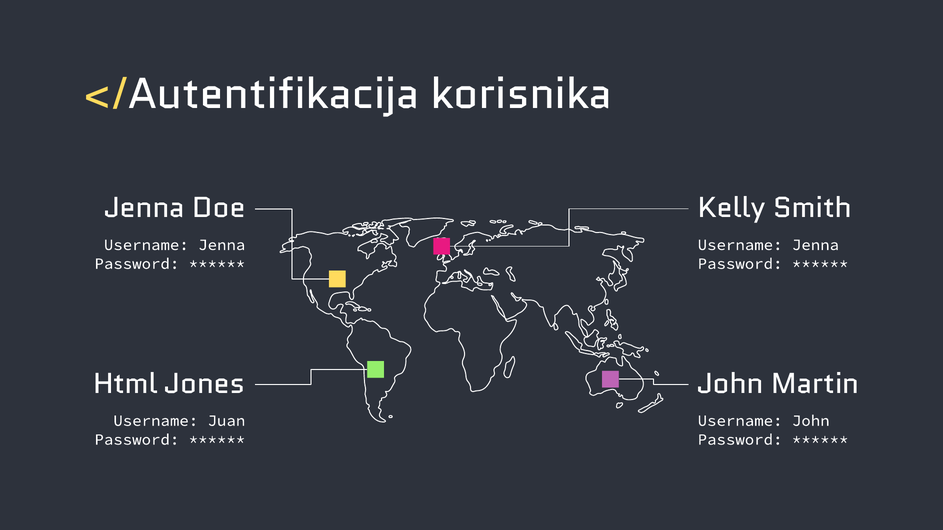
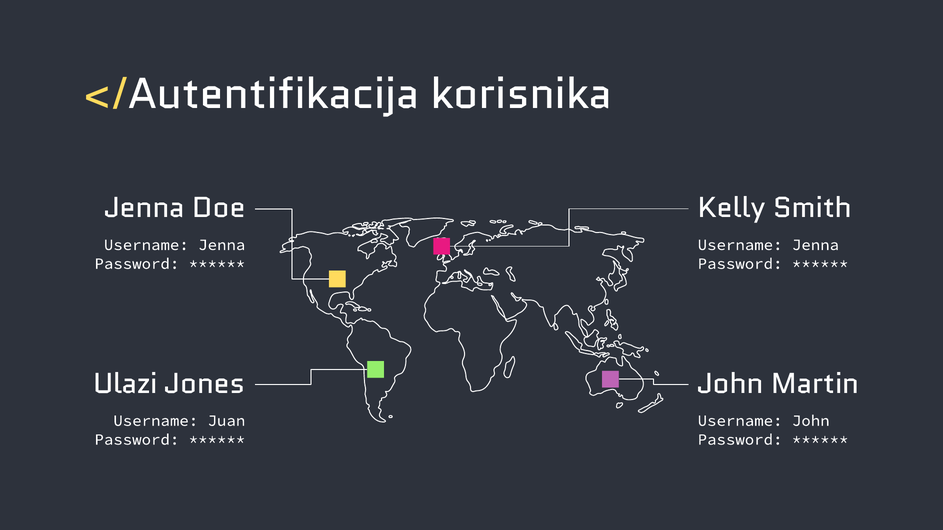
Html: Html -> Ulazi
